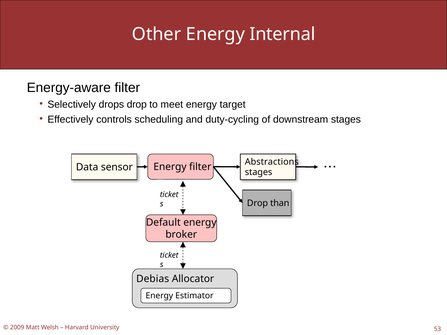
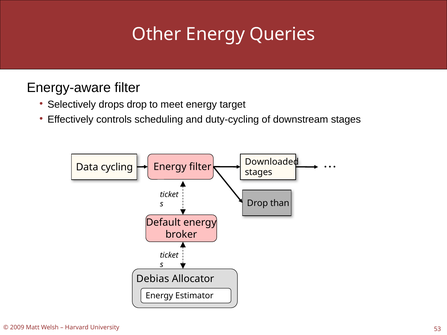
Internal: Internal -> Queries
Abstractions: Abstractions -> Downloaded
sensor: sensor -> cycling
